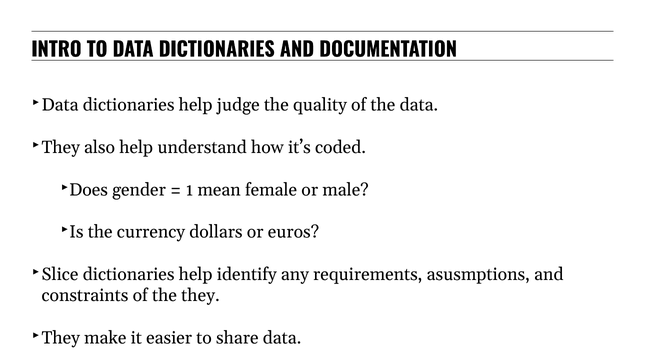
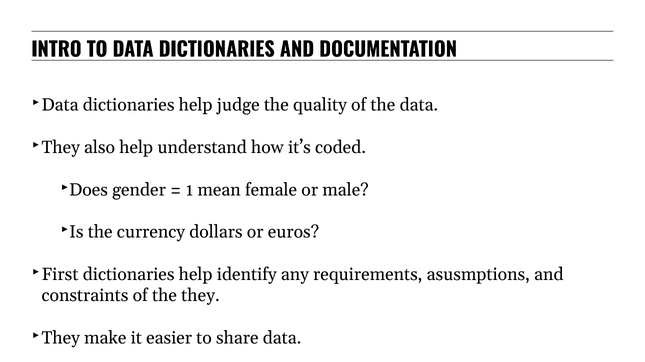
Slice: Slice -> First
